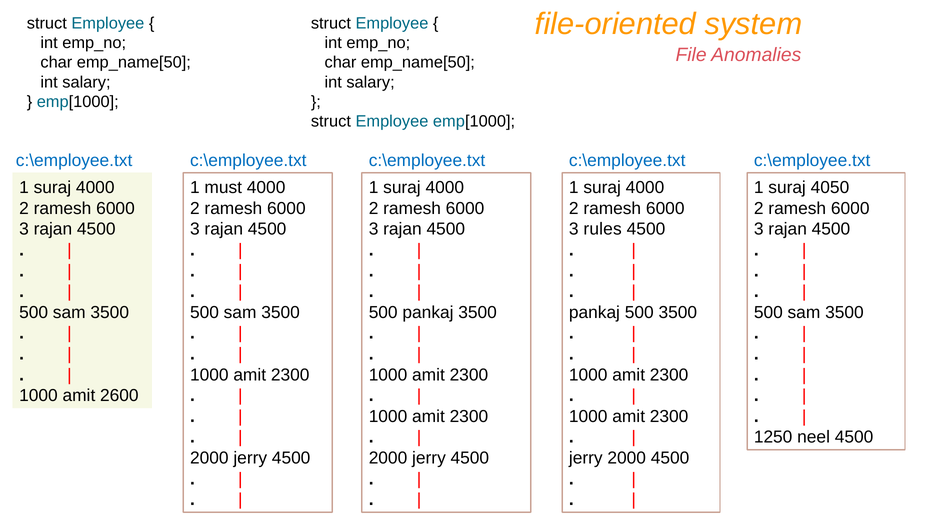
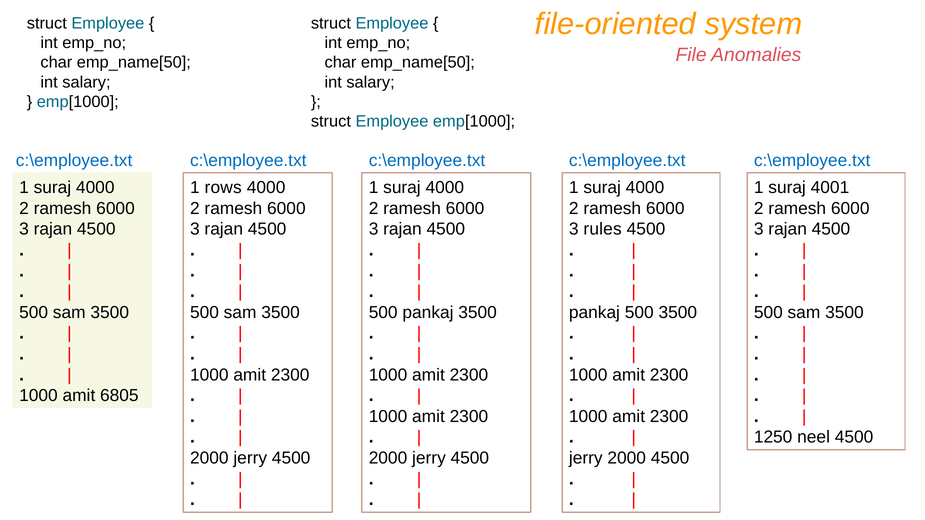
must: must -> rows
4050: 4050 -> 4001
2600: 2600 -> 6805
